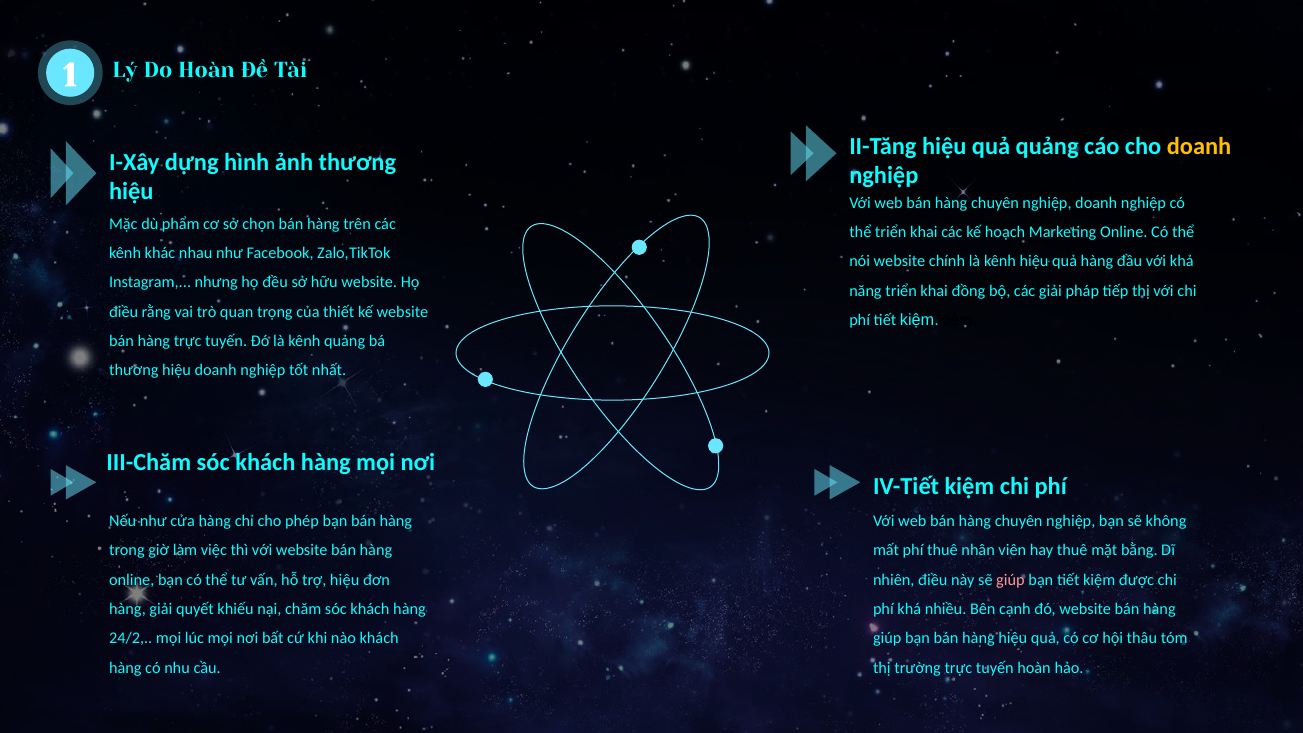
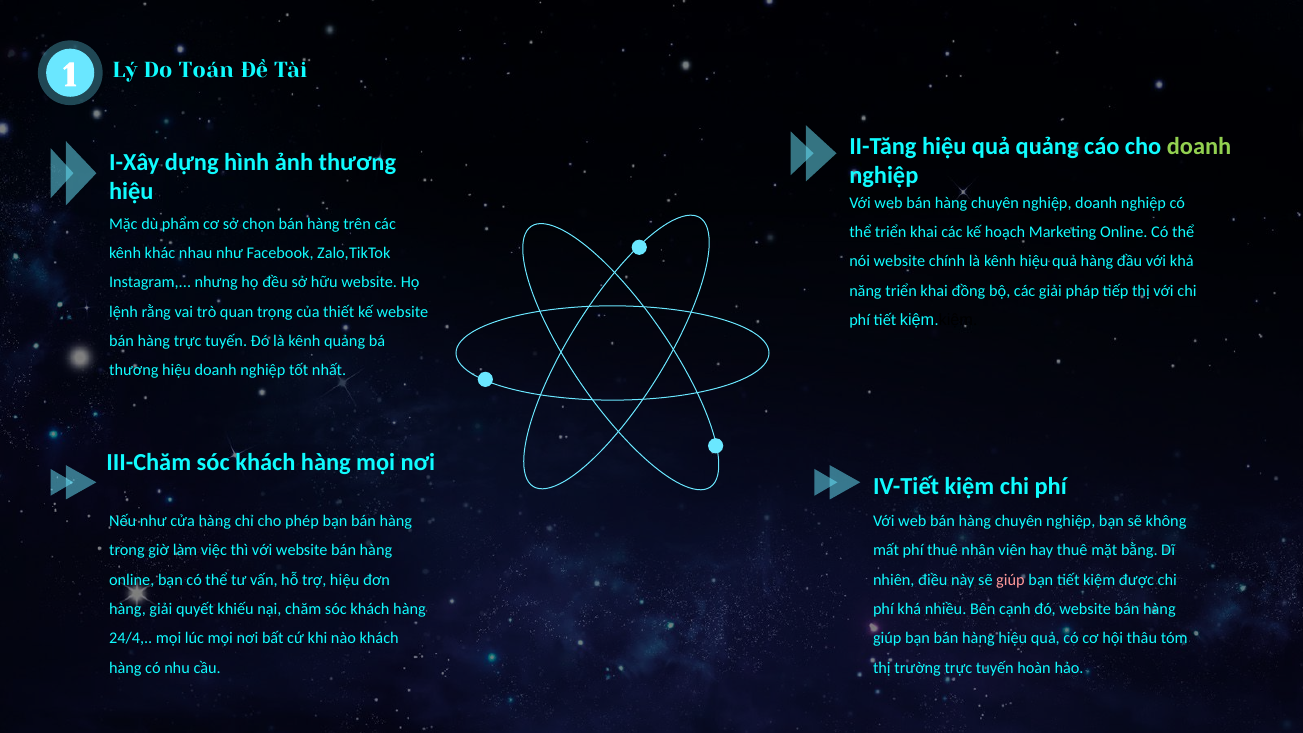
Do Hoàn: Hoàn -> Toán
doanh at (1199, 146) colour: yellow -> light green
điều at (124, 312): điều -> lệnh
24/2: 24/2 -> 24/4
